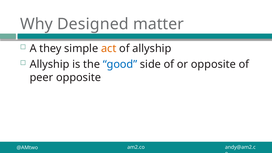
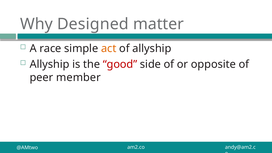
they: they -> race
good colour: blue -> red
peer opposite: opposite -> member
